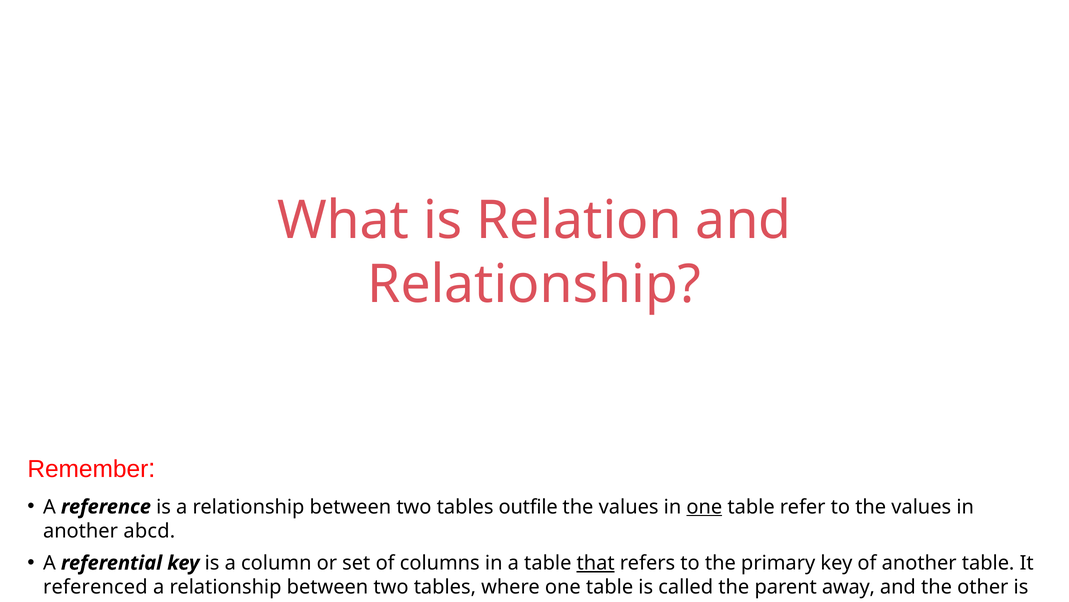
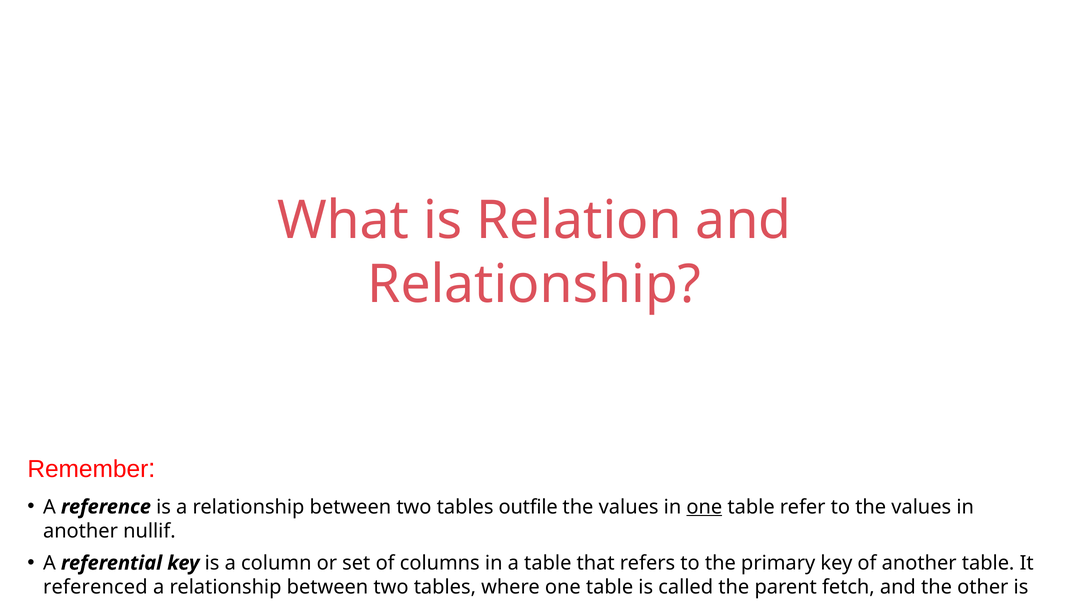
abcd: abcd -> nullif
that underline: present -> none
away: away -> fetch
